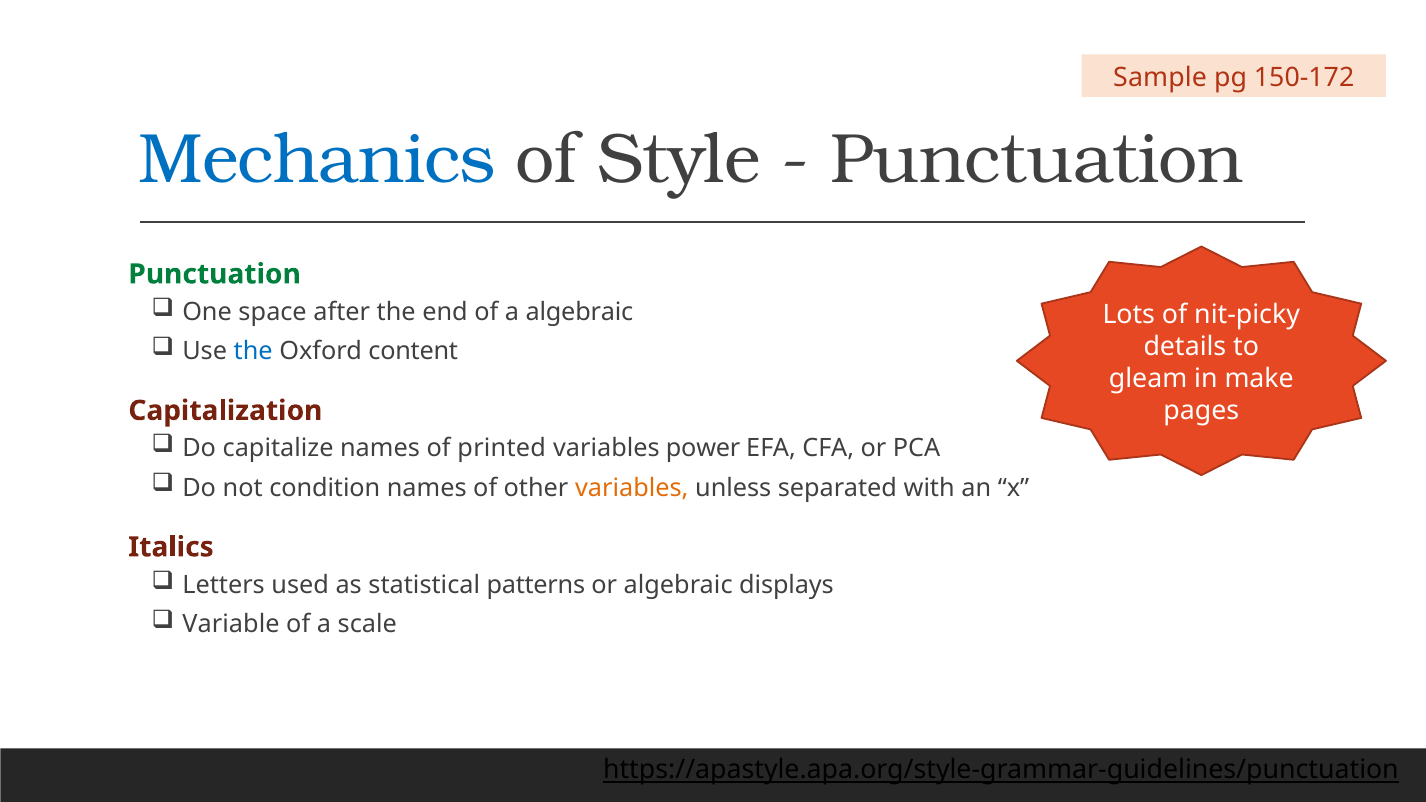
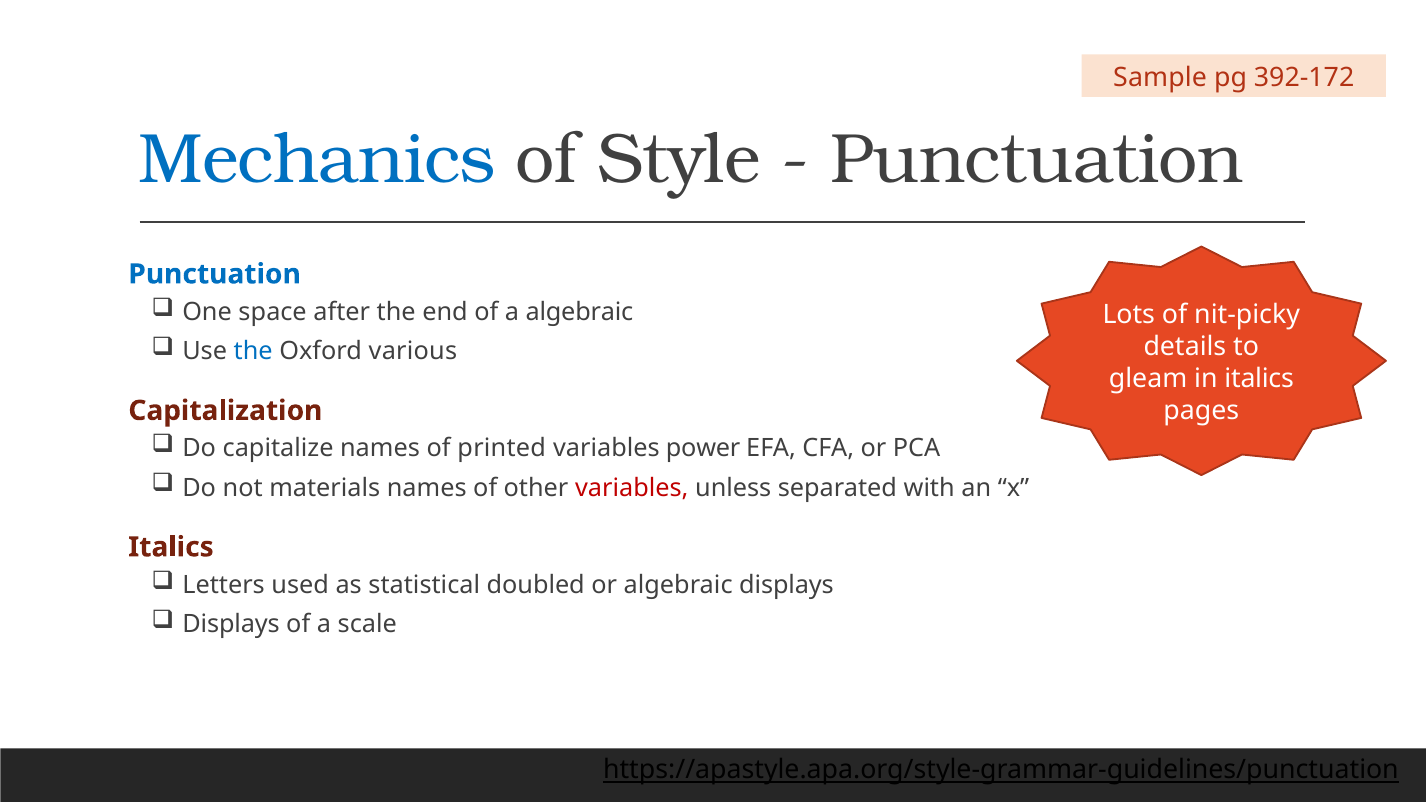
150-172: 150-172 -> 392-172
Punctuation at (215, 274) colour: green -> blue
content: content -> various
in make: make -> italics
condition: condition -> materials
variables at (632, 488) colour: orange -> red
patterns: patterns -> doubled
Variable at (231, 624): Variable -> Displays
